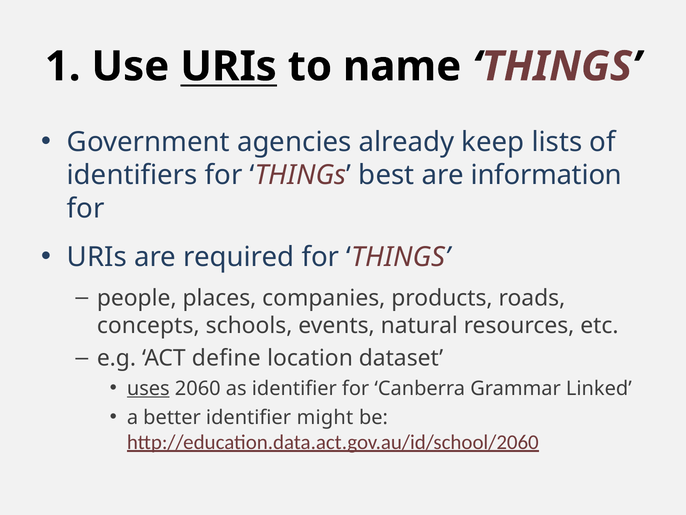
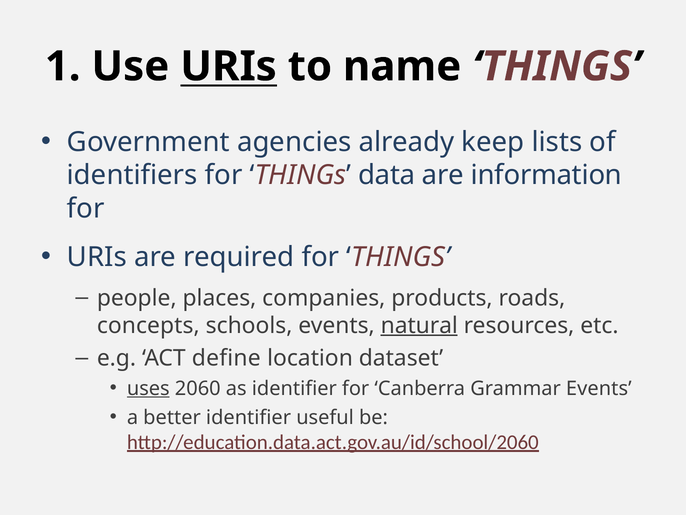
best: best -> data
natural underline: none -> present
Grammar Linked: Linked -> Events
might: might -> useful
